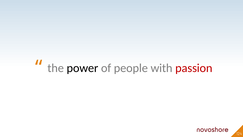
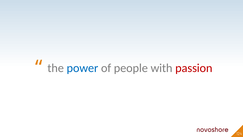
power colour: black -> blue
